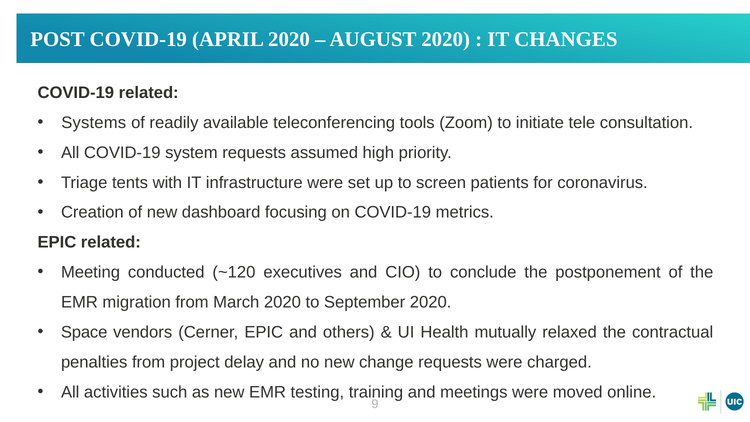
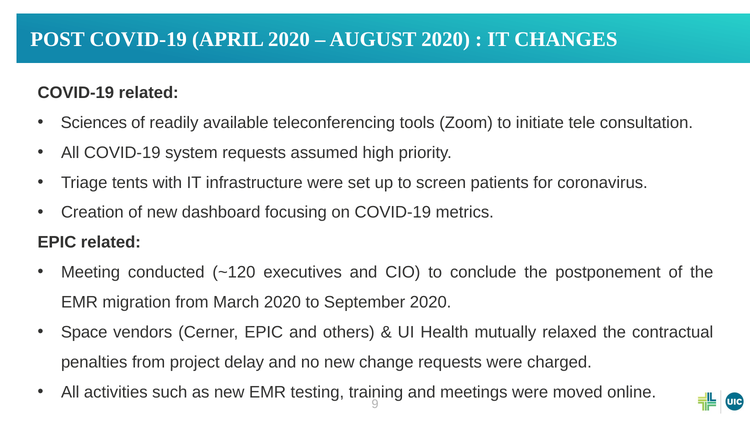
Systems: Systems -> Sciences
